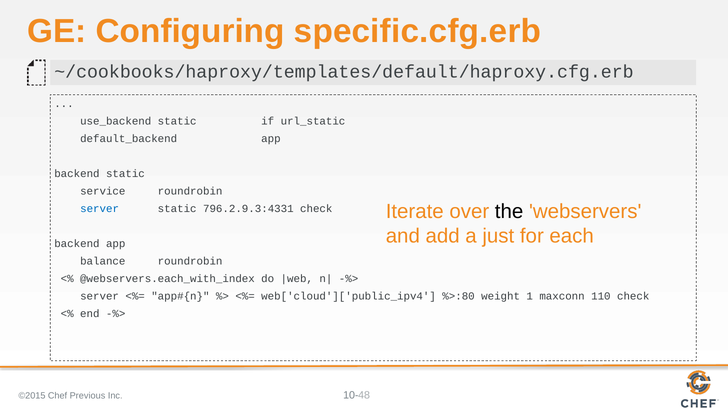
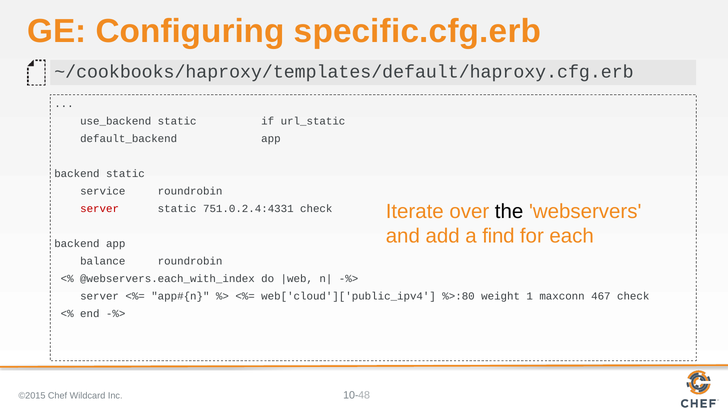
server at (100, 209) colour: blue -> red
796.2.9.3:4331: 796.2.9.3:4331 -> 751.0.2.4:4331
just: just -> find
110: 110 -> 467
Previous: Previous -> Wildcard
